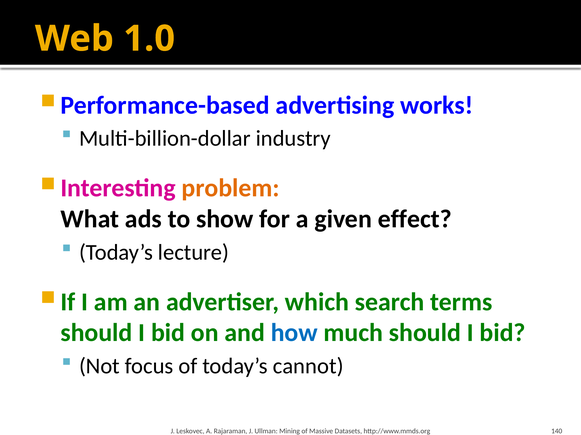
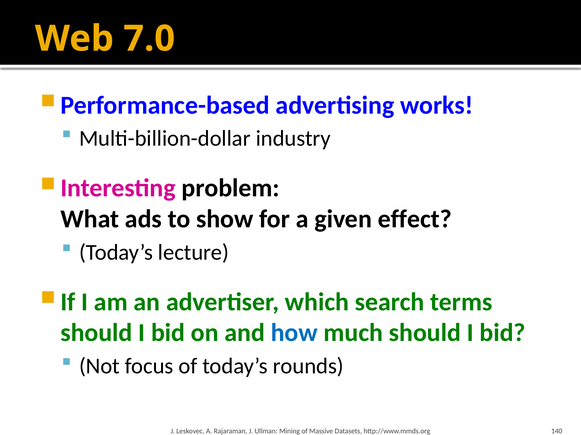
1.0: 1.0 -> 7.0
problem colour: orange -> black
cannot: cannot -> rounds
